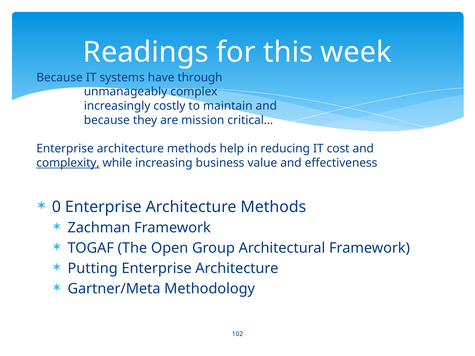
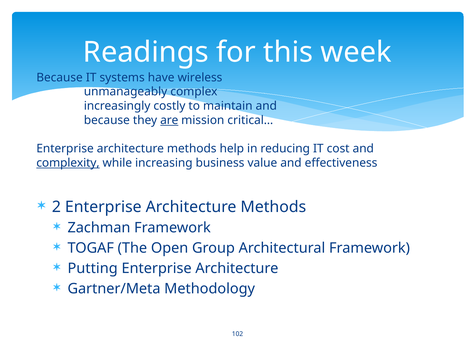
through: through -> wireless
are underline: none -> present
0: 0 -> 2
